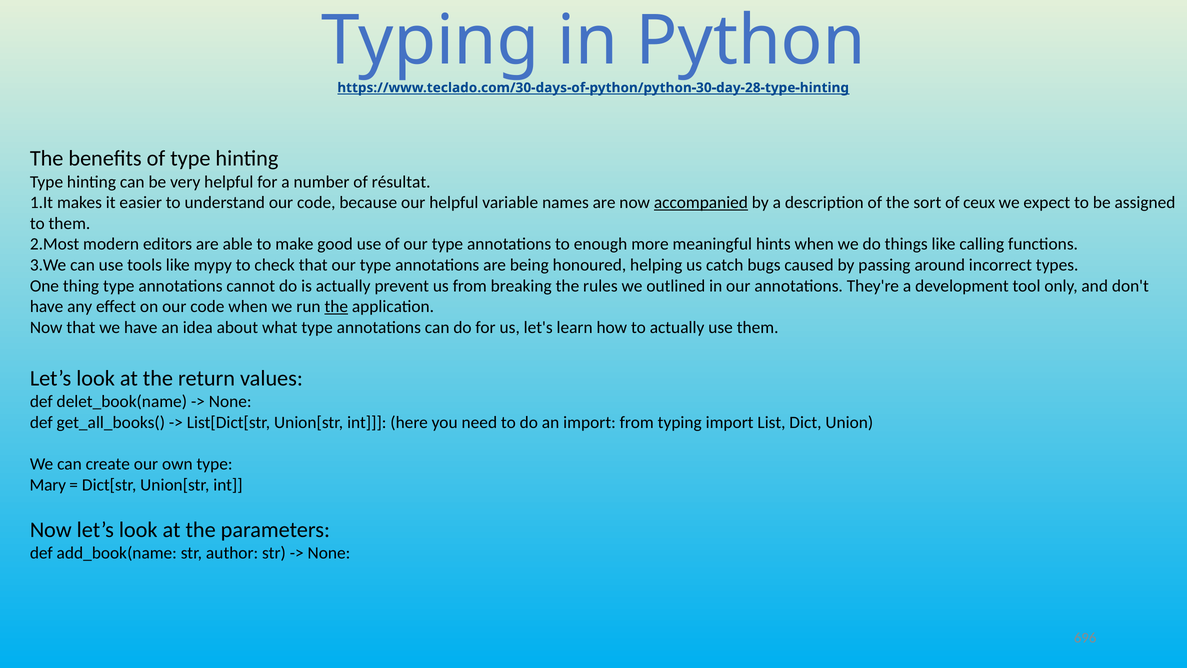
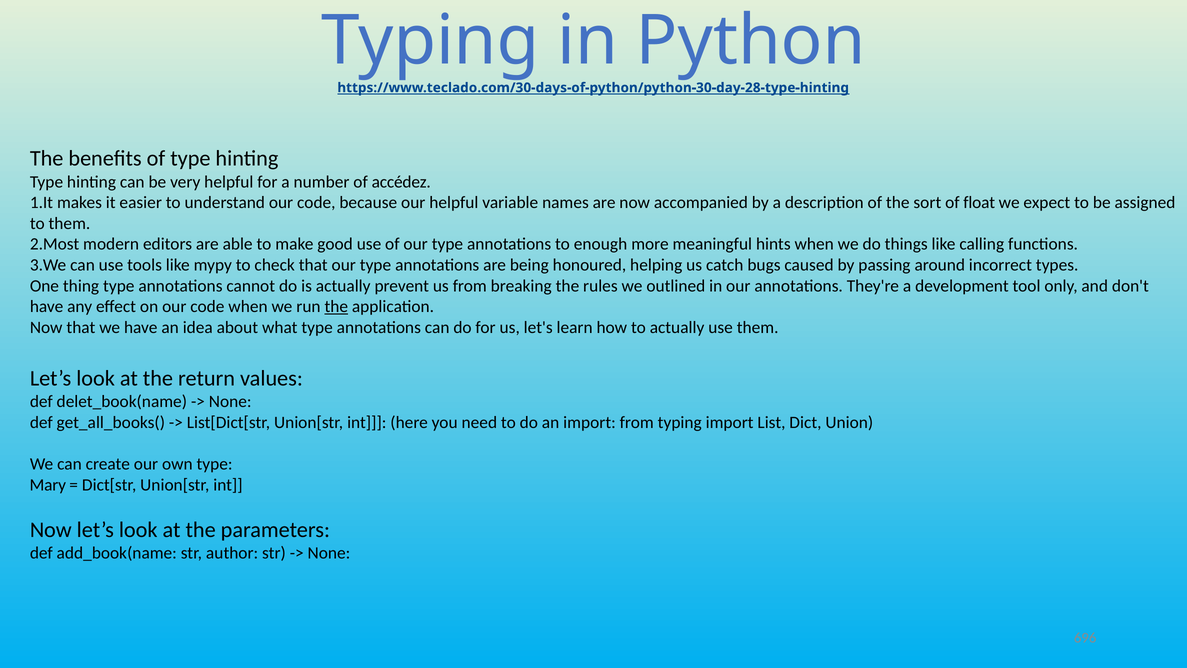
résultat: résultat -> accédez
accompanied underline: present -> none
ceux: ceux -> float
